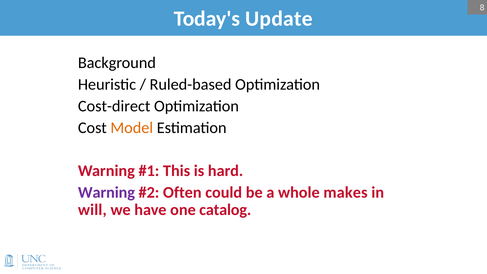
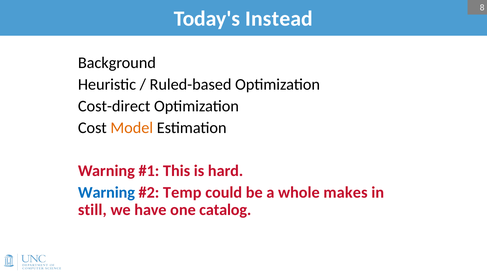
Update: Update -> Instead
Warning at (106, 192) colour: purple -> blue
Often: Often -> Temp
will: will -> still
